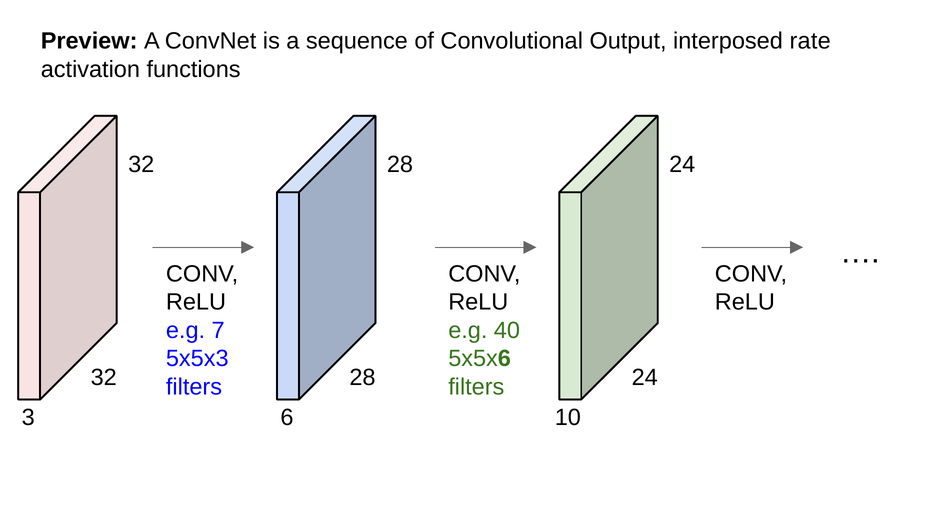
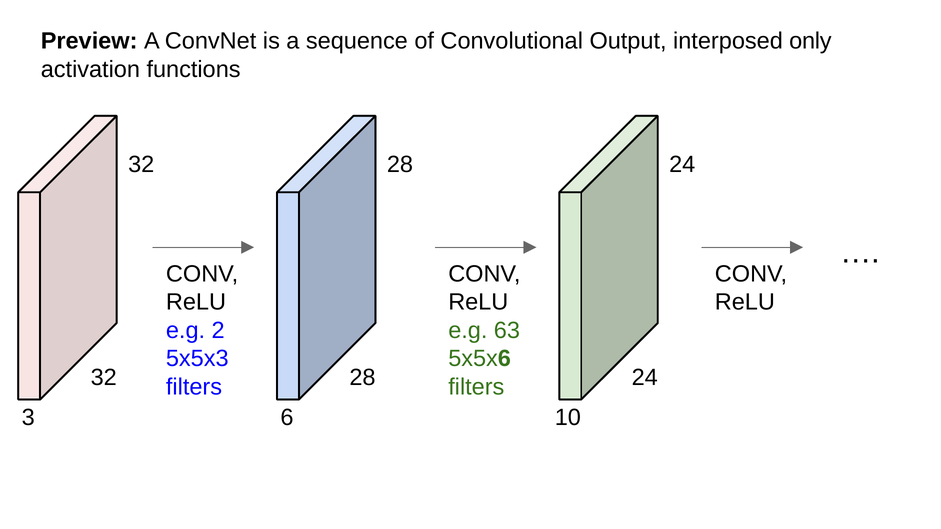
rate: rate -> only
7: 7 -> 2
40: 40 -> 63
